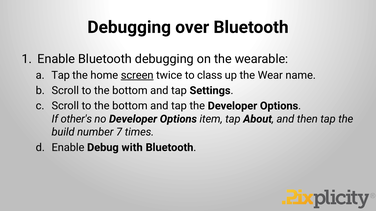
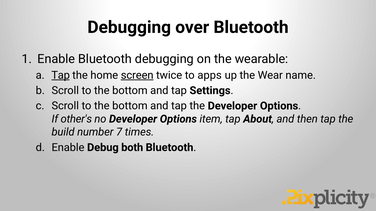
Tap at (61, 75) underline: none -> present
class: class -> apps
with: with -> both
